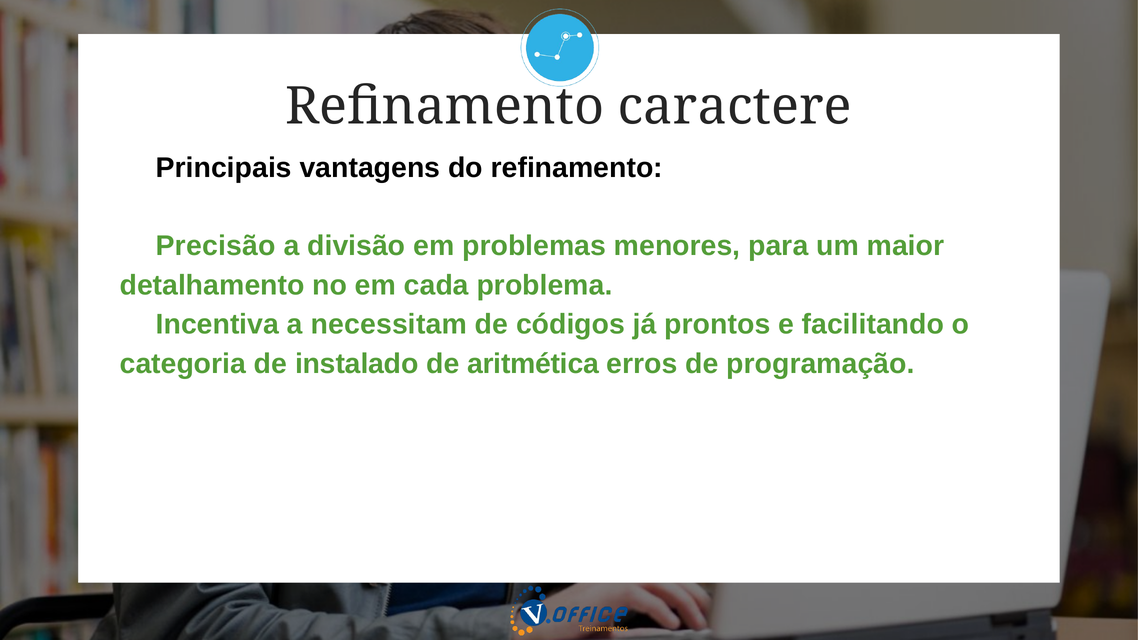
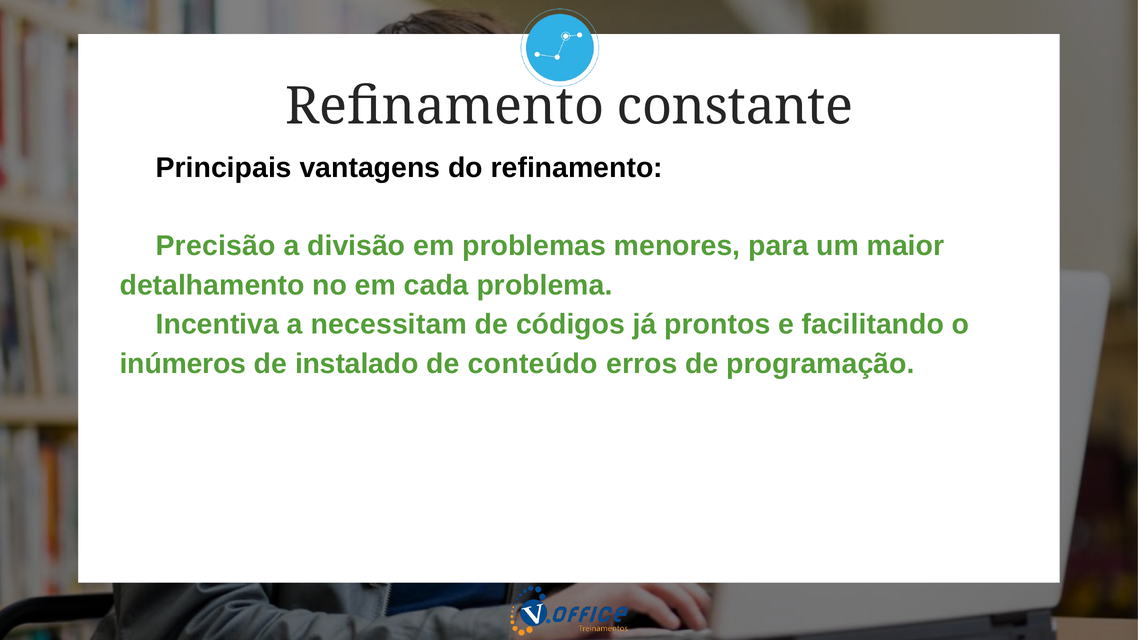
caractere: caractere -> constante
categoria: categoria -> inúmeros
aritmética: aritmética -> conteúdo
